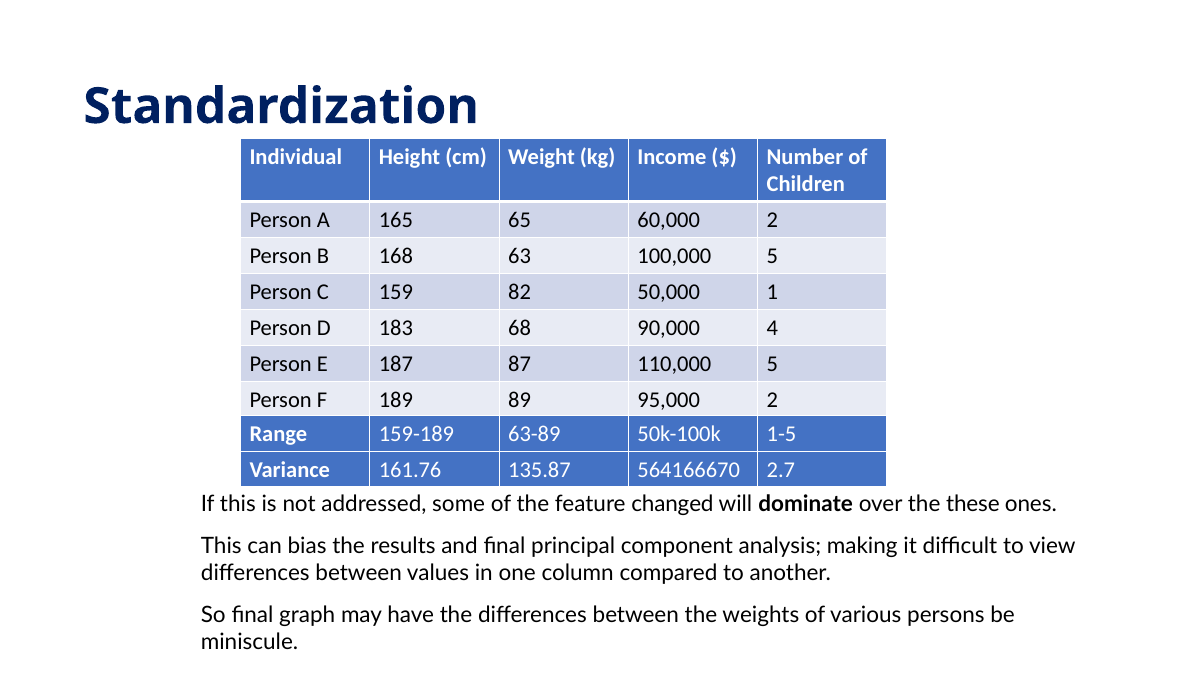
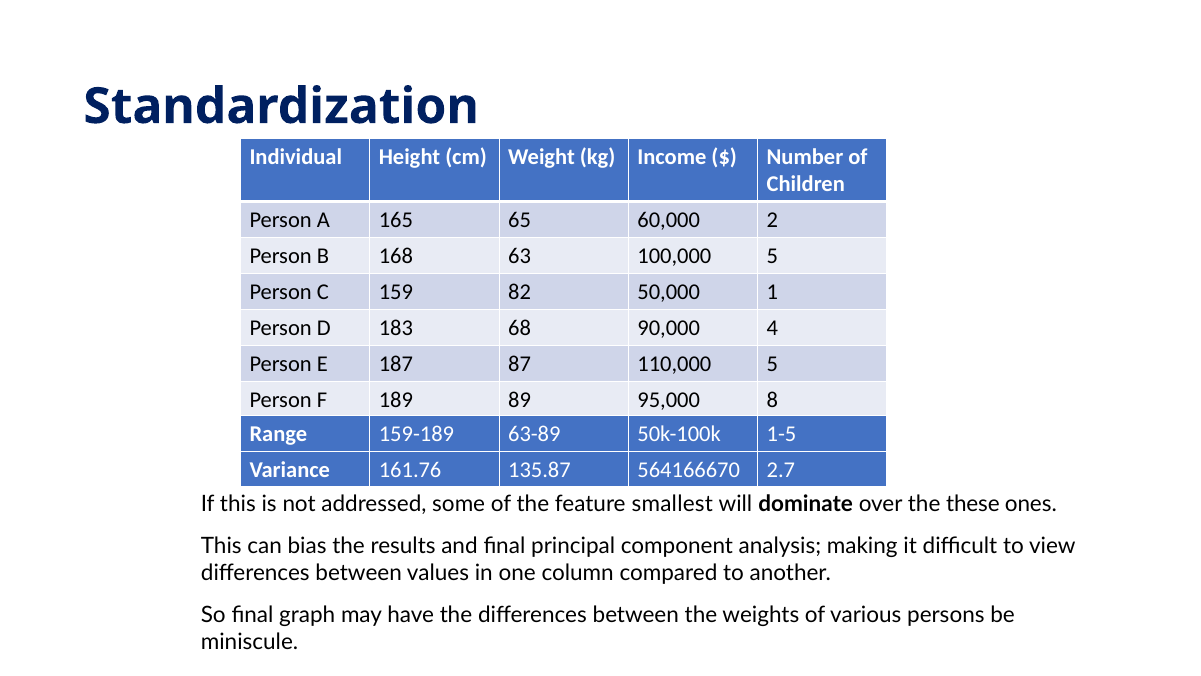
95,000 2: 2 -> 8
changed: changed -> smallest
